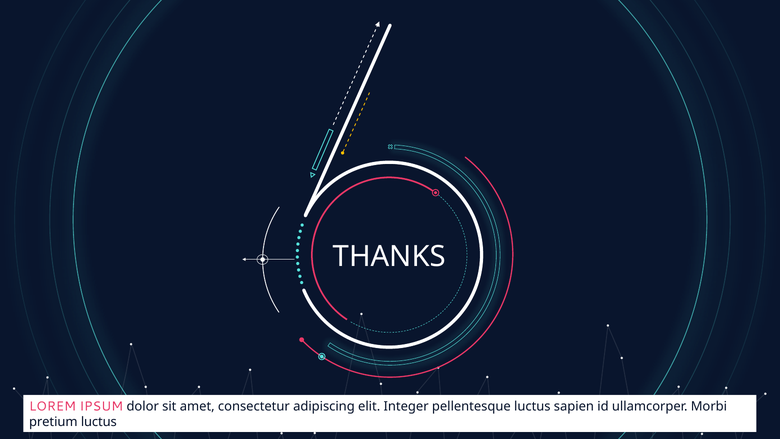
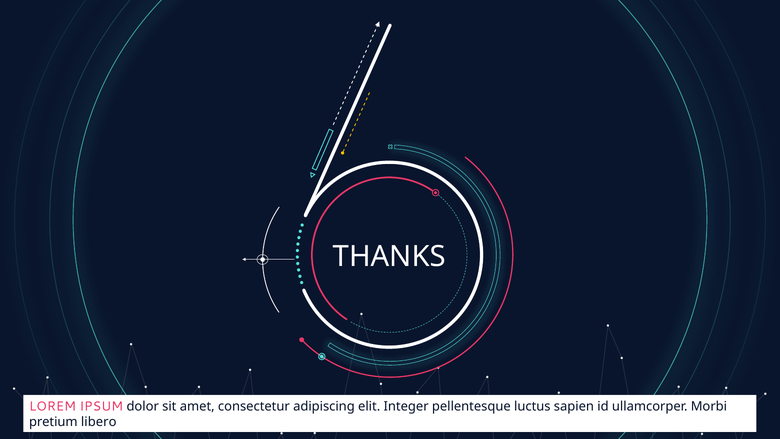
pretium luctus: luctus -> libero
